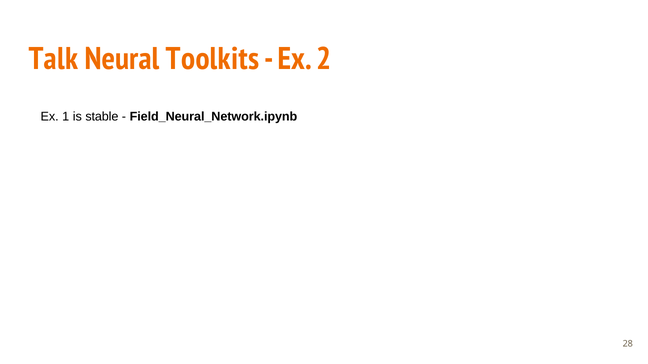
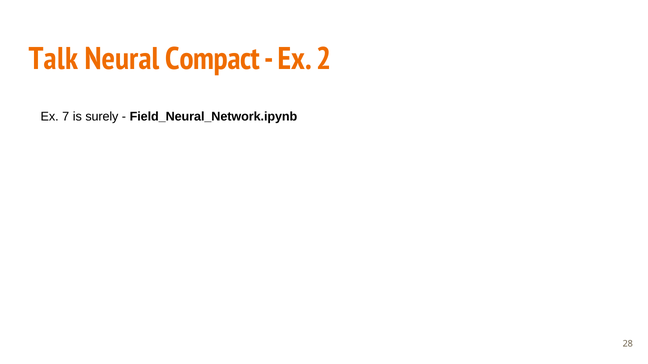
Toolkits: Toolkits -> Compact
1: 1 -> 7
stable: stable -> surely
